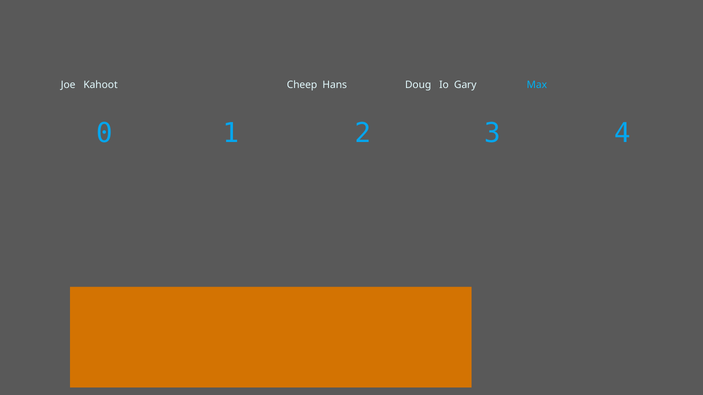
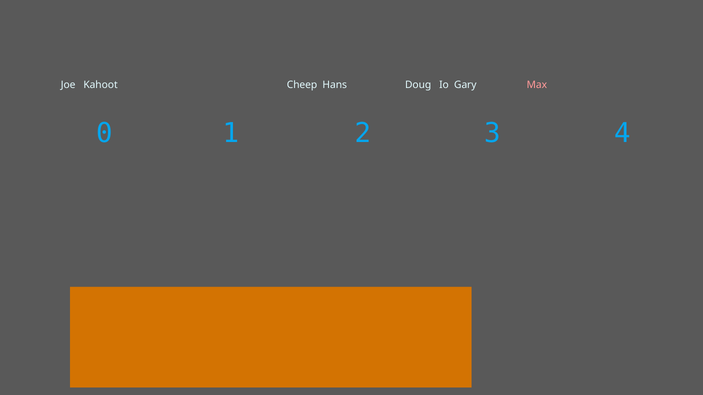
Max colour: light blue -> pink
